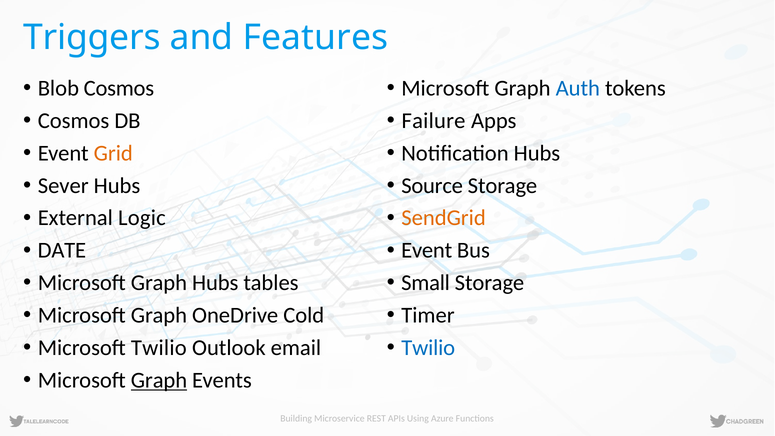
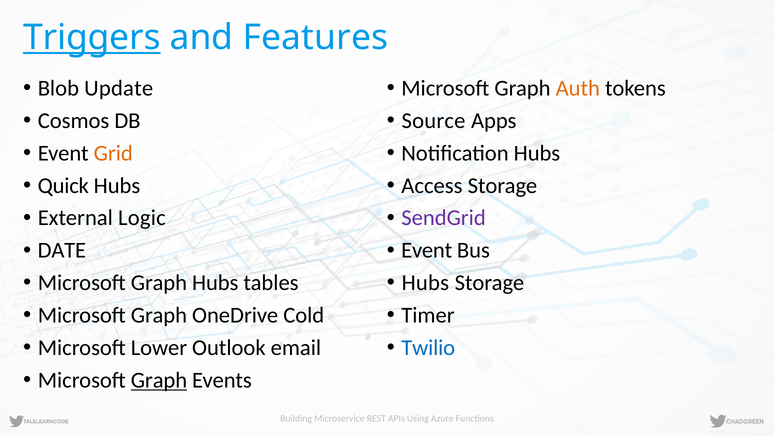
Triggers underline: none -> present
Blob Cosmos: Cosmos -> Update
Auth colour: blue -> orange
Failure: Failure -> Source
Sever: Sever -> Quick
Source: Source -> Access
SendGrid colour: orange -> purple
Small at (426, 283): Small -> Hubs
Microsoft Twilio: Twilio -> Lower
